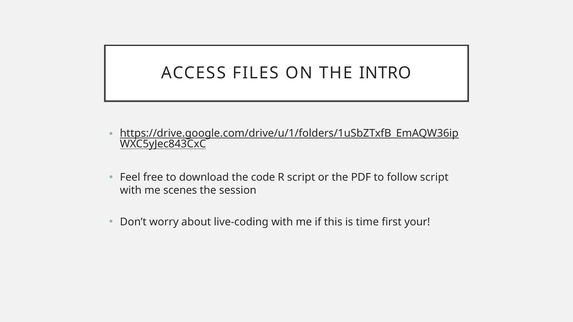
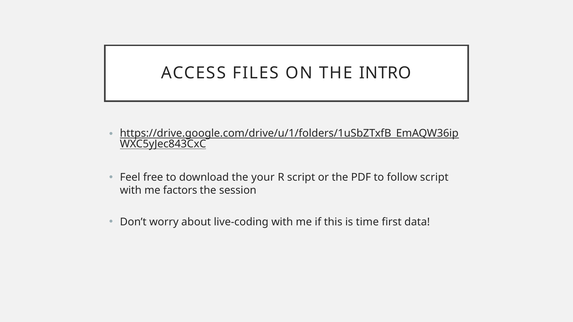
code: code -> your
scenes: scenes -> factors
your: your -> data
